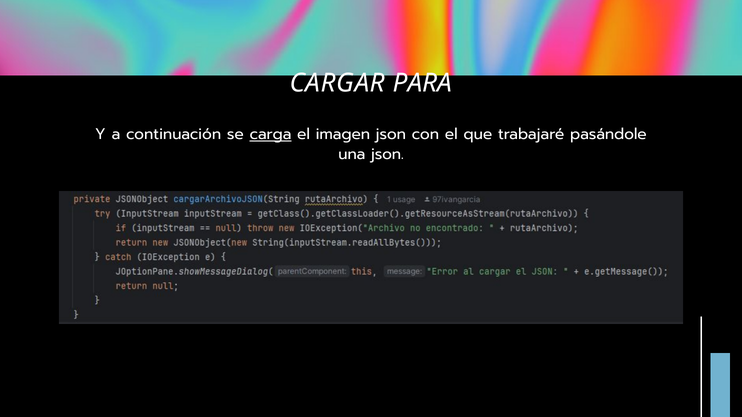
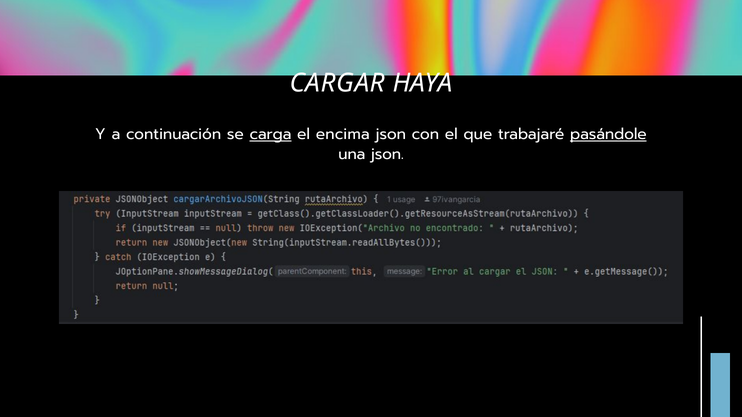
PARA: PARA -> HAYA
imagen: imagen -> encima
pasándole underline: none -> present
